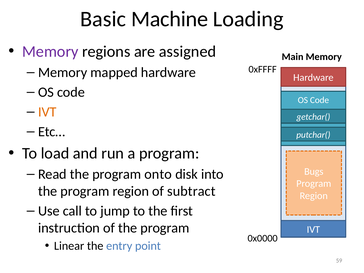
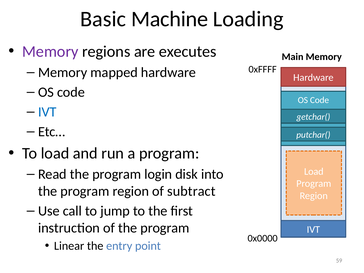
assigned: assigned -> executes
IVT at (47, 112) colour: orange -> blue
onto: onto -> login
Bugs at (314, 172): Bugs -> Load
